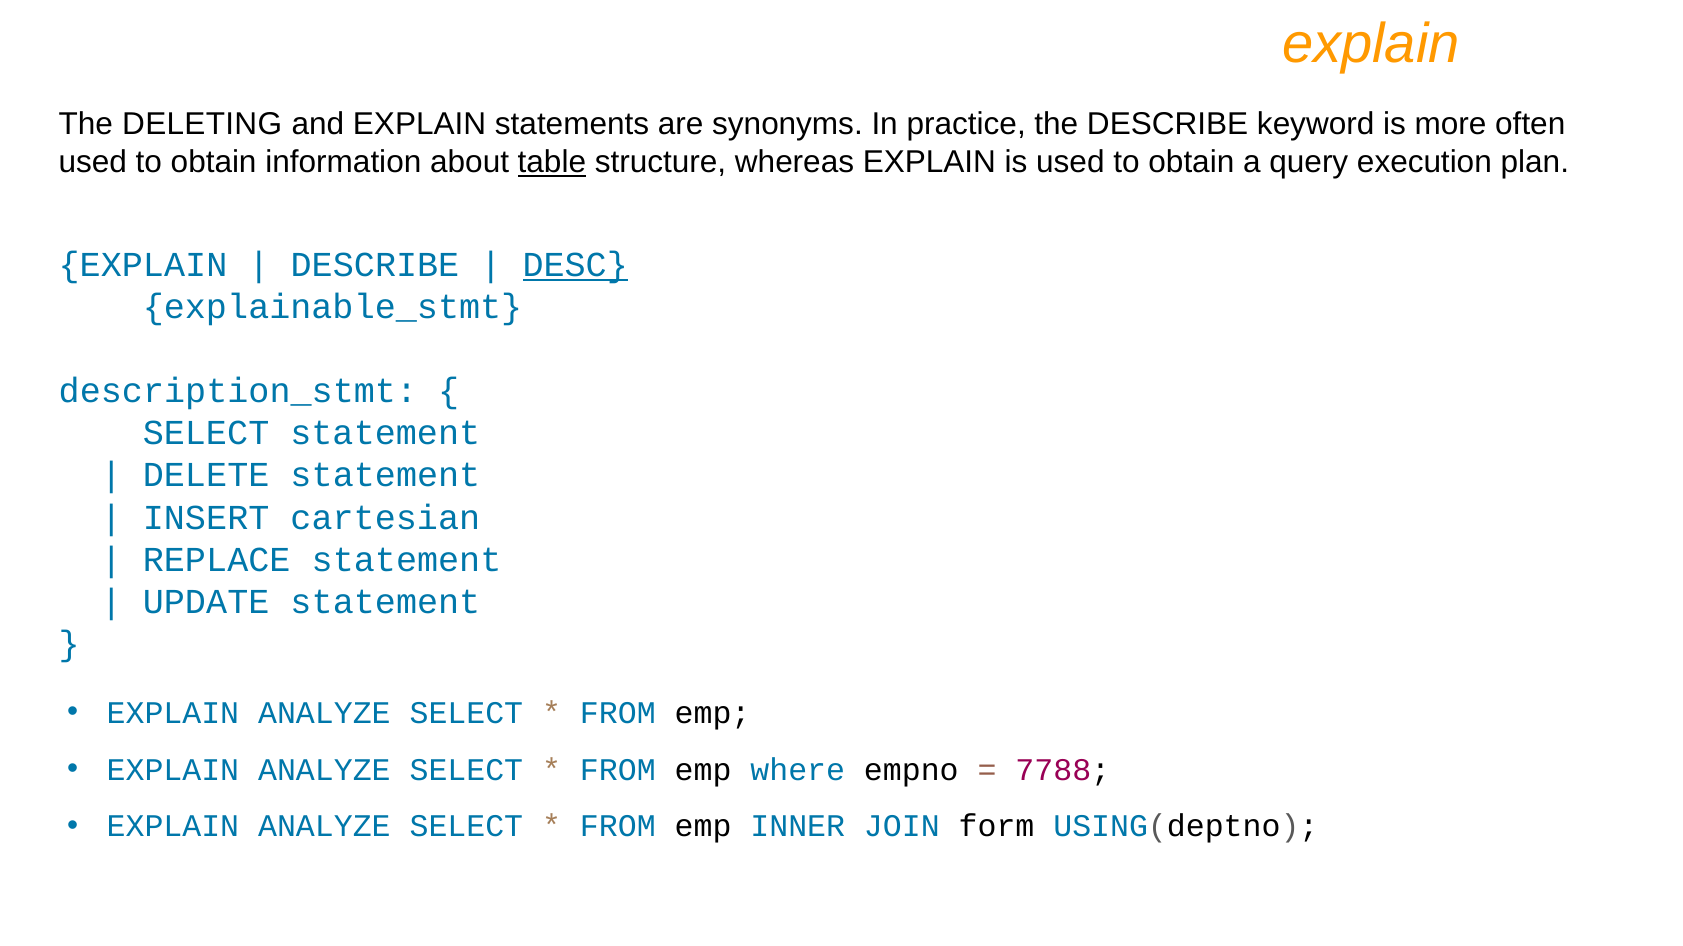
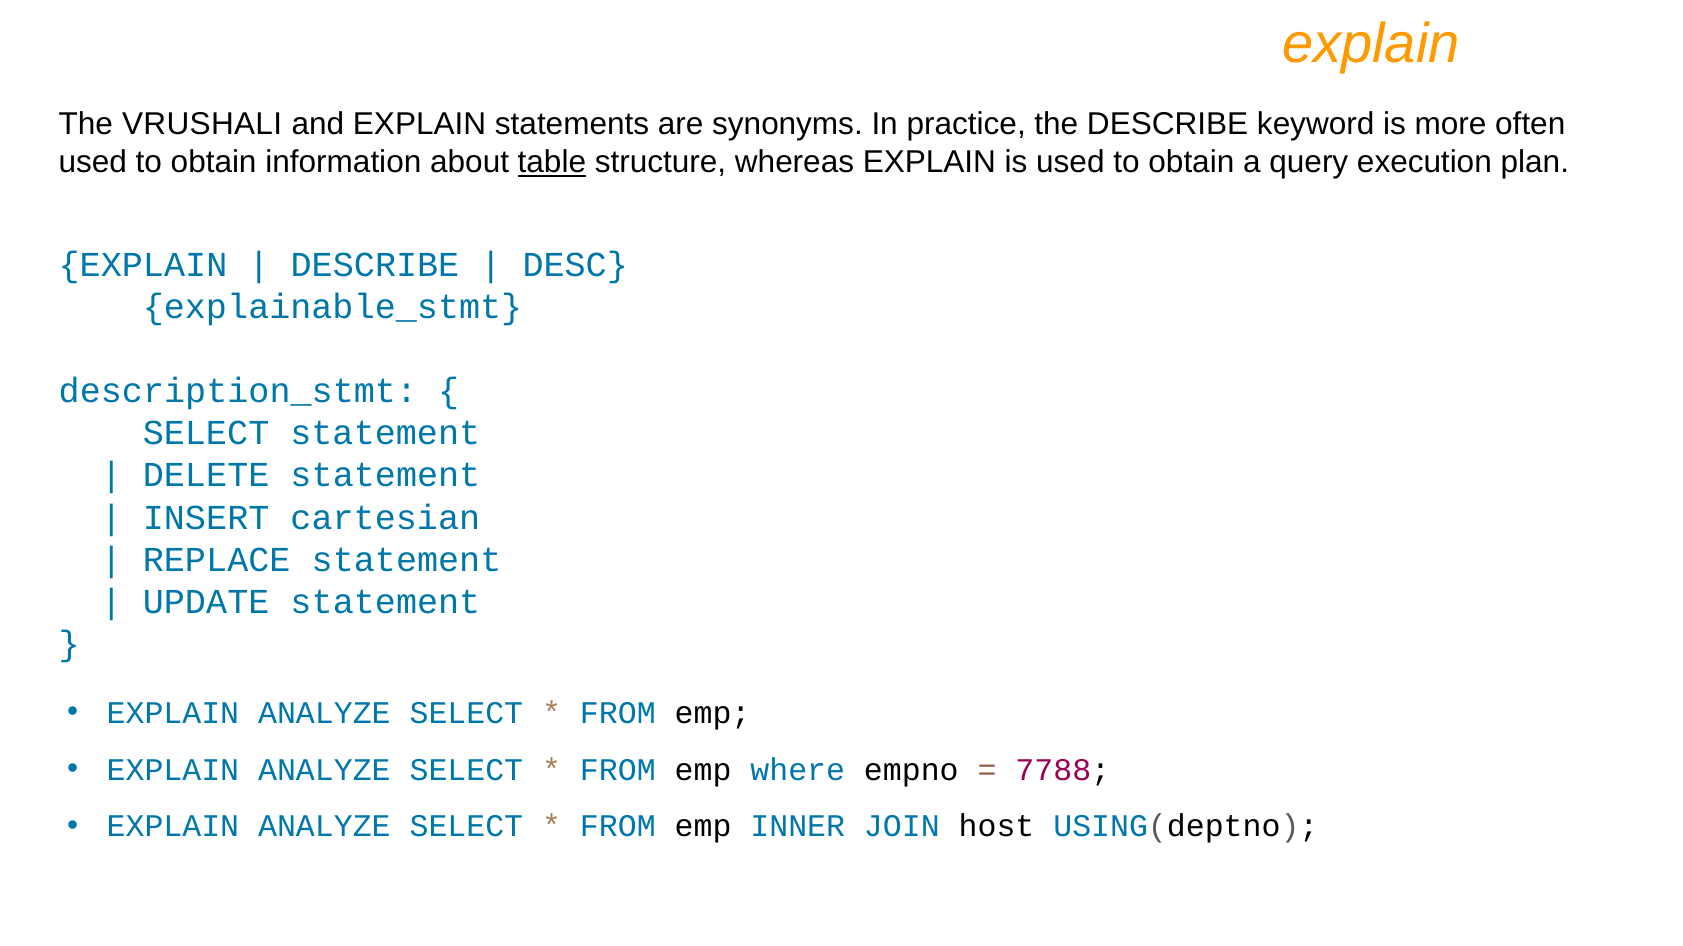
DELETING: DELETING -> VRUSHALI
DESC underline: present -> none
form: form -> host
